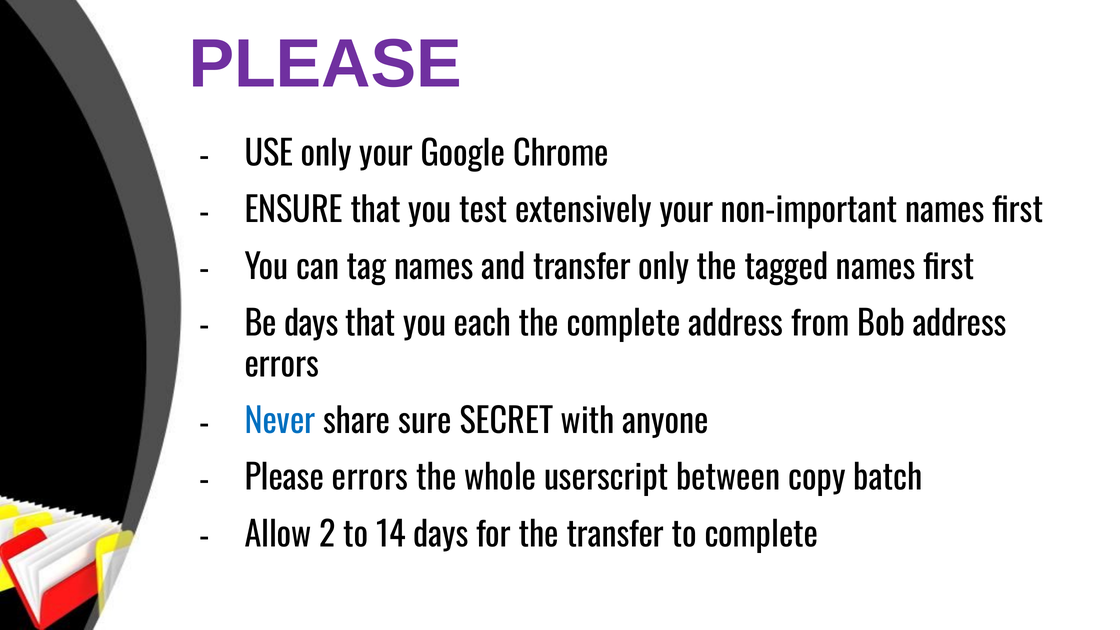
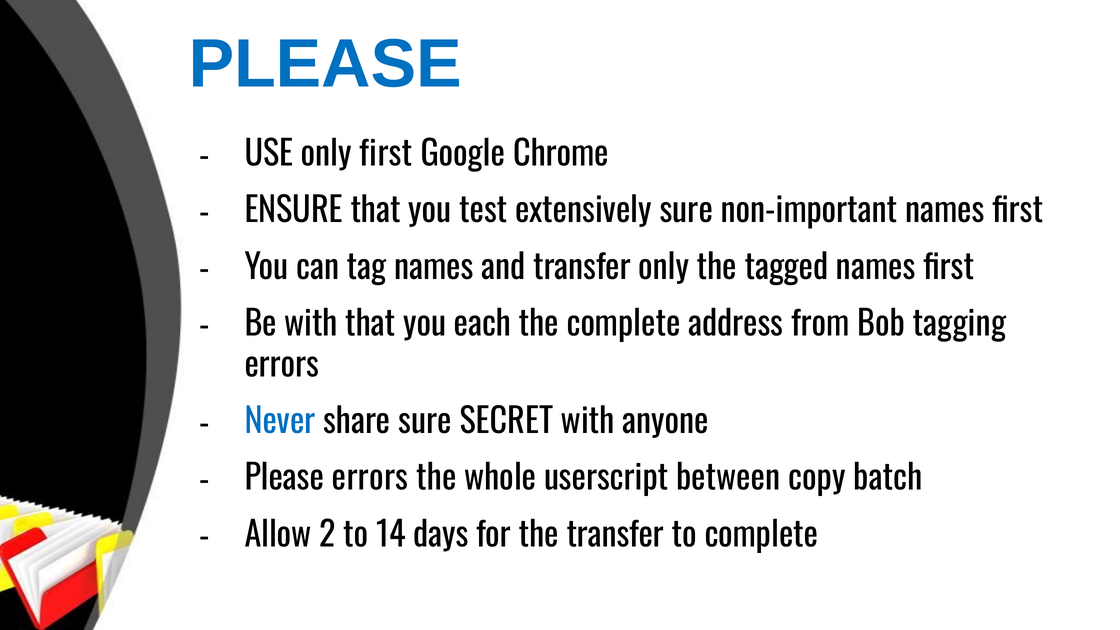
PLEASE at (325, 64) colour: purple -> blue
only your: your -> first
extensively your: your -> sure
Be days: days -> with
Bob address: address -> tagging
